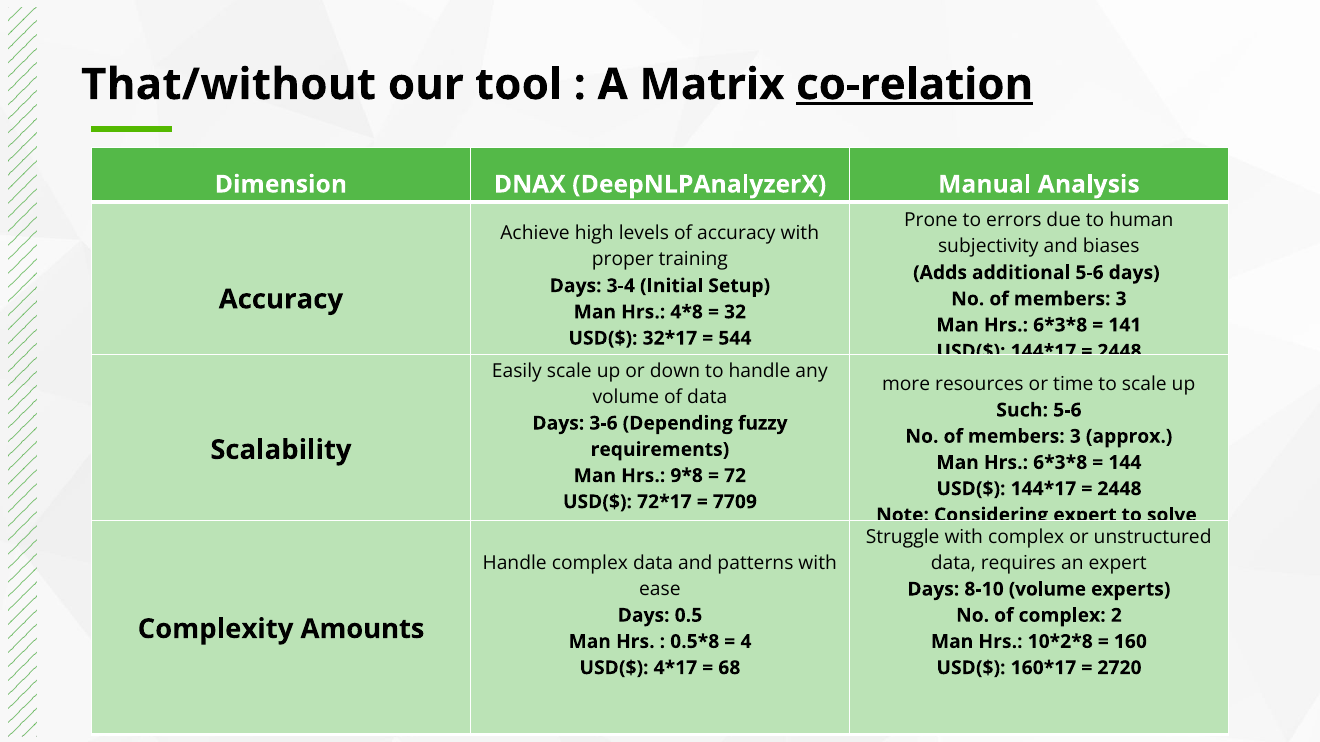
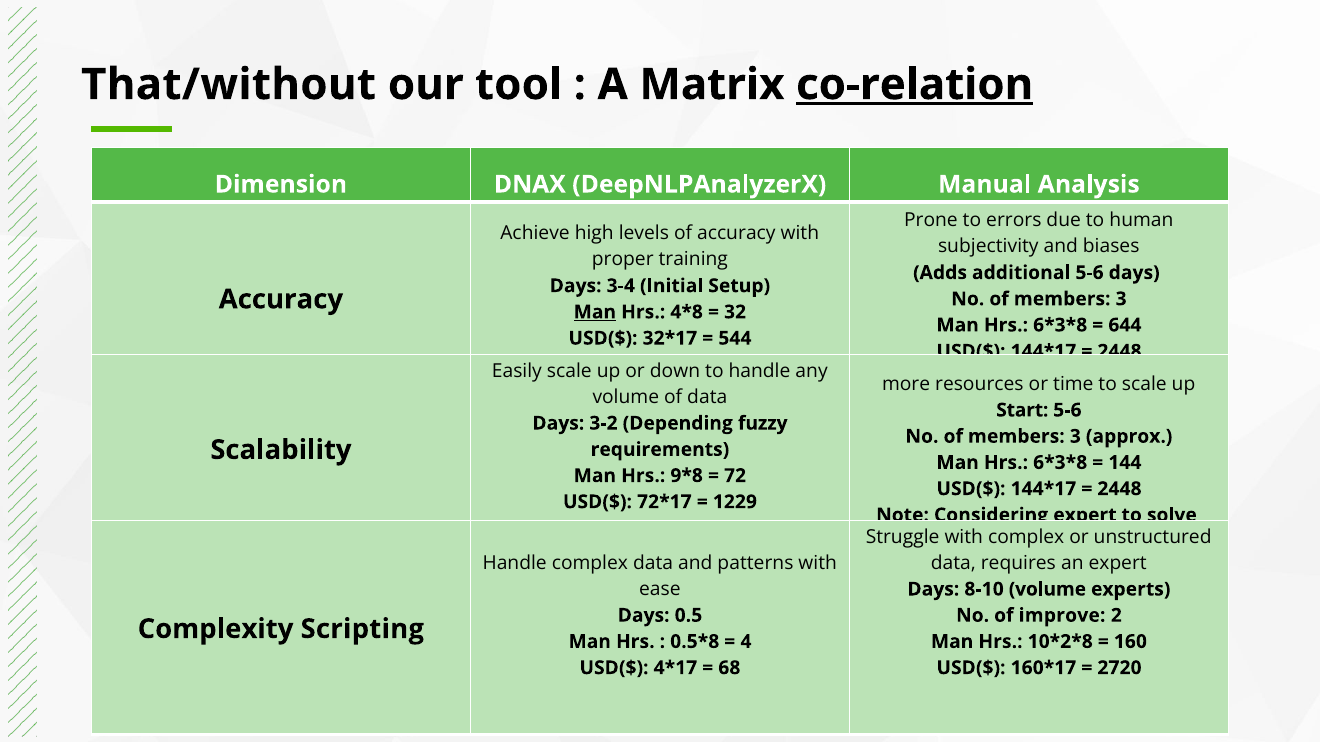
Man at (595, 312) underline: none -> present
141: 141 -> 644
Such: Such -> Start
3-6: 3-6 -> 3-2
7709: 7709 -> 1229
of complex: complex -> improve
Amounts: Amounts -> Scripting
